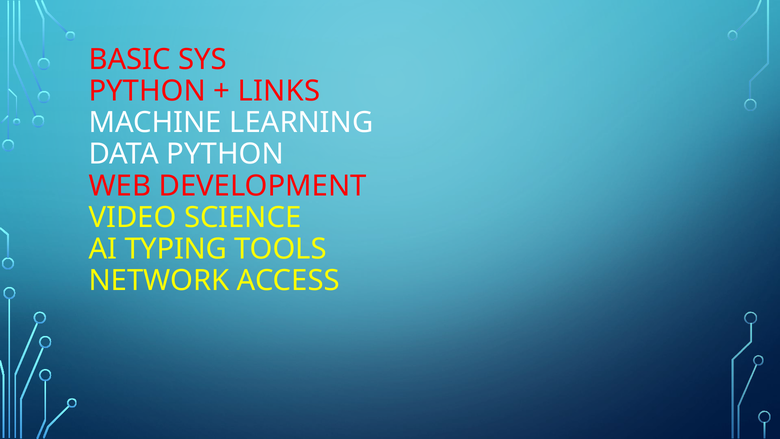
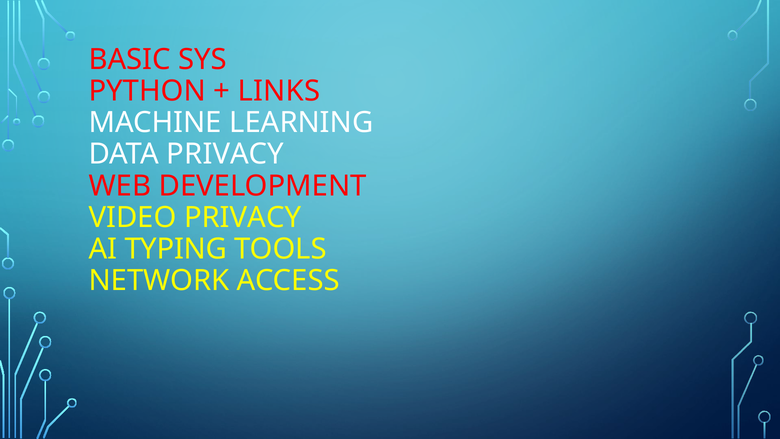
DATA PYTHON: PYTHON -> PRIVACY
VIDEO SCIENCE: SCIENCE -> PRIVACY
